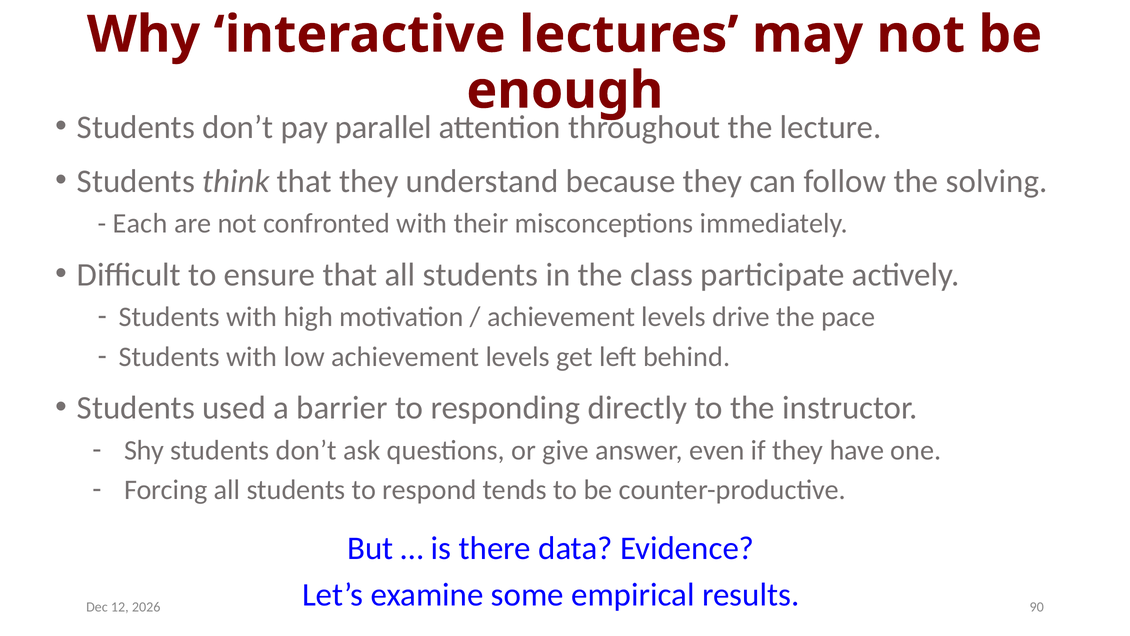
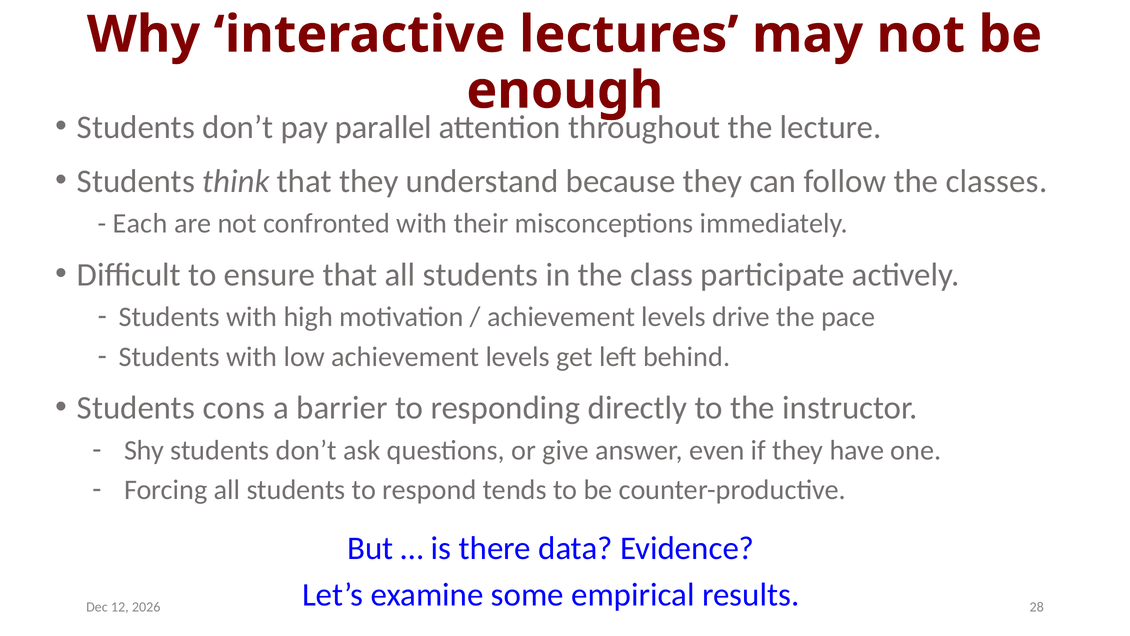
solving: solving -> classes
used: used -> cons
90: 90 -> 28
